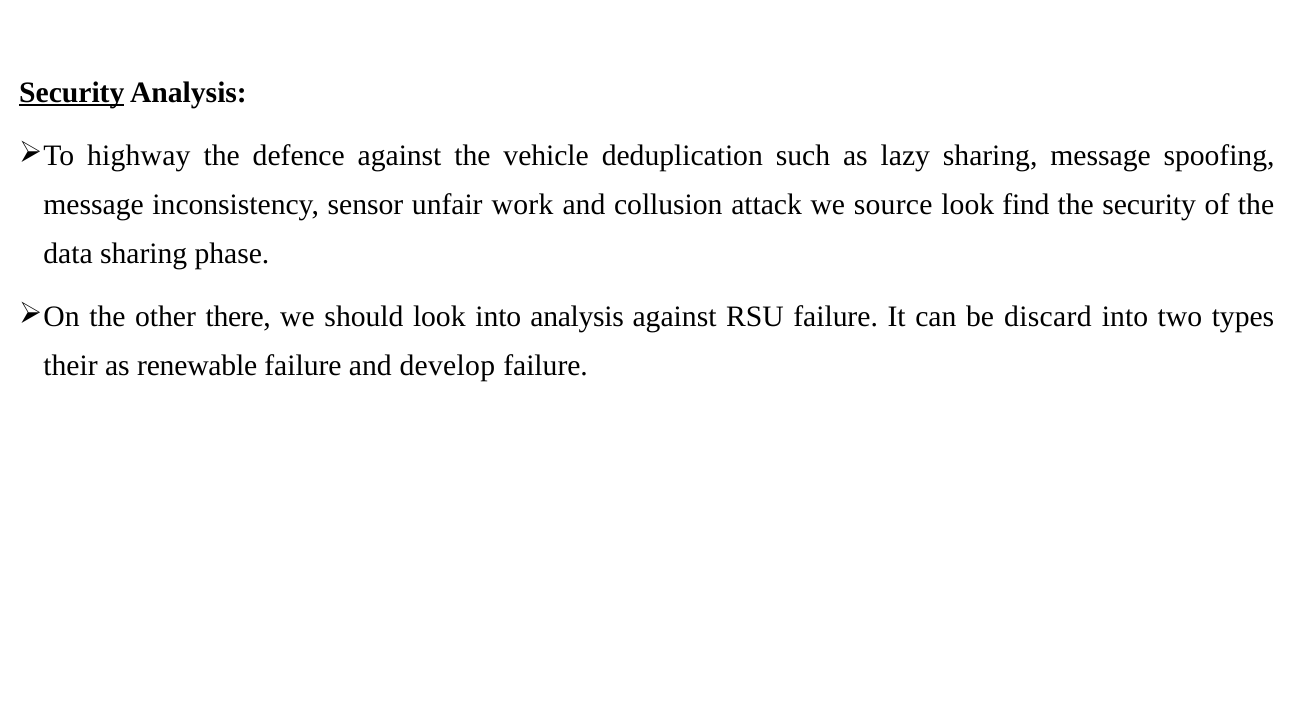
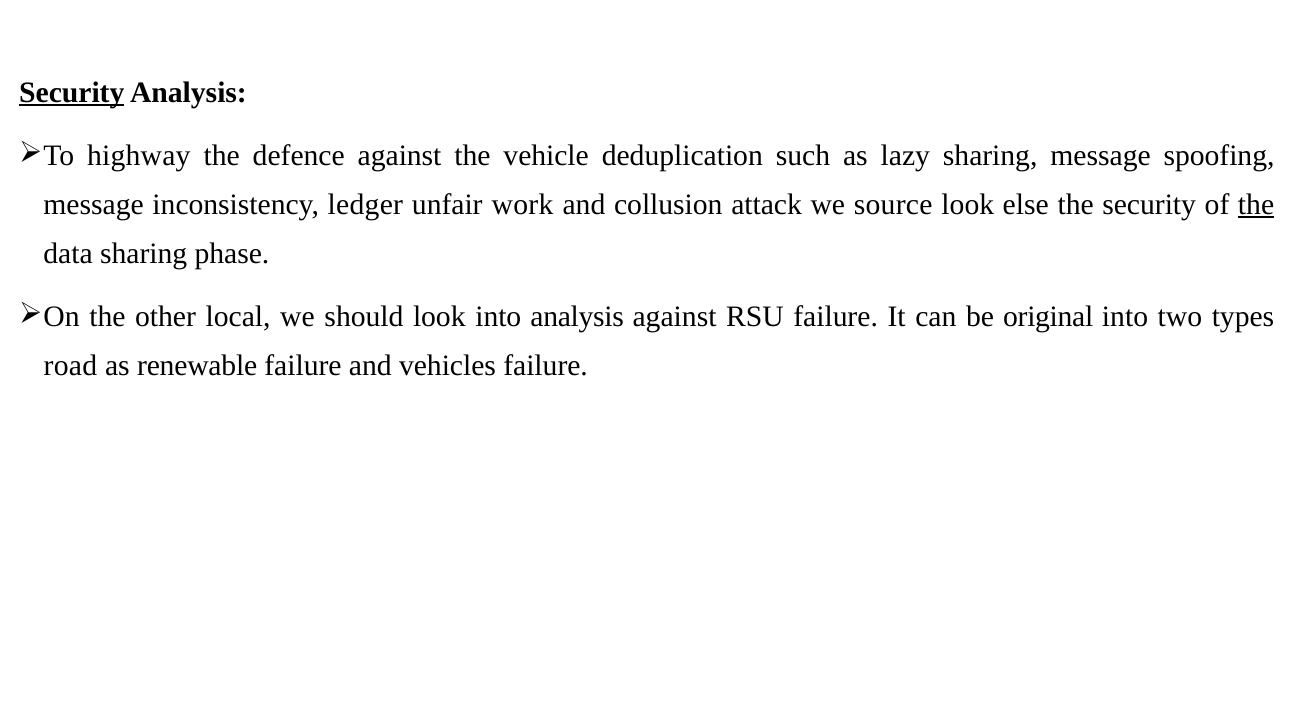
sensor: sensor -> ledger
find: find -> else
the at (1256, 205) underline: none -> present
there: there -> local
discard: discard -> original
their: their -> road
develop: develop -> vehicles
